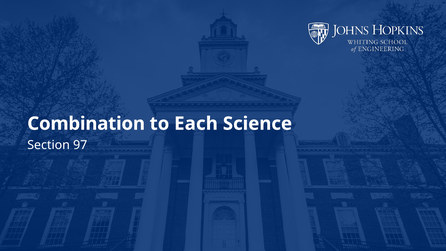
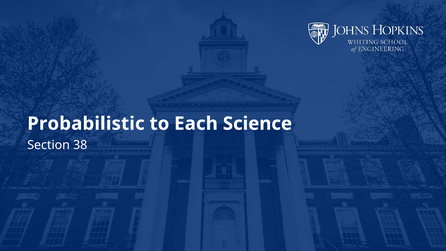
Combination: Combination -> Probabilistic
97: 97 -> 38
